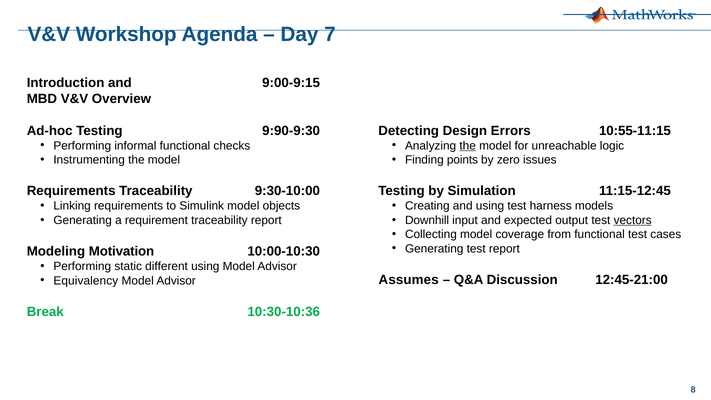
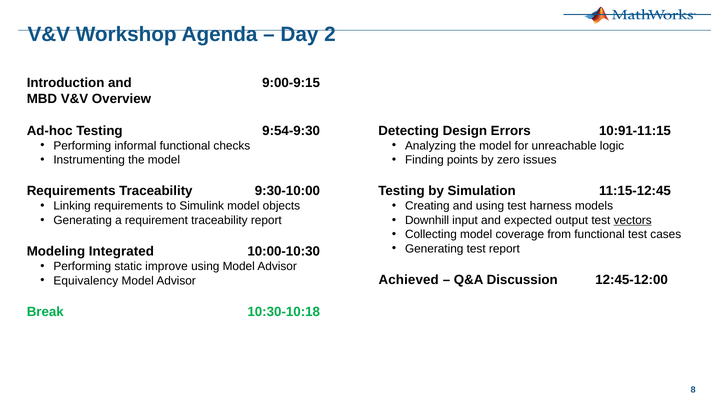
7: 7 -> 2
9:90-9:30: 9:90-9:30 -> 9:54-9:30
10:55-11:15: 10:55-11:15 -> 10:91-11:15
the at (468, 146) underline: present -> none
Motivation: Motivation -> Integrated
different: different -> improve
Assumes: Assumes -> Achieved
12:45-21:00: 12:45-21:00 -> 12:45-12:00
10:30-10:36: 10:30-10:36 -> 10:30-10:18
